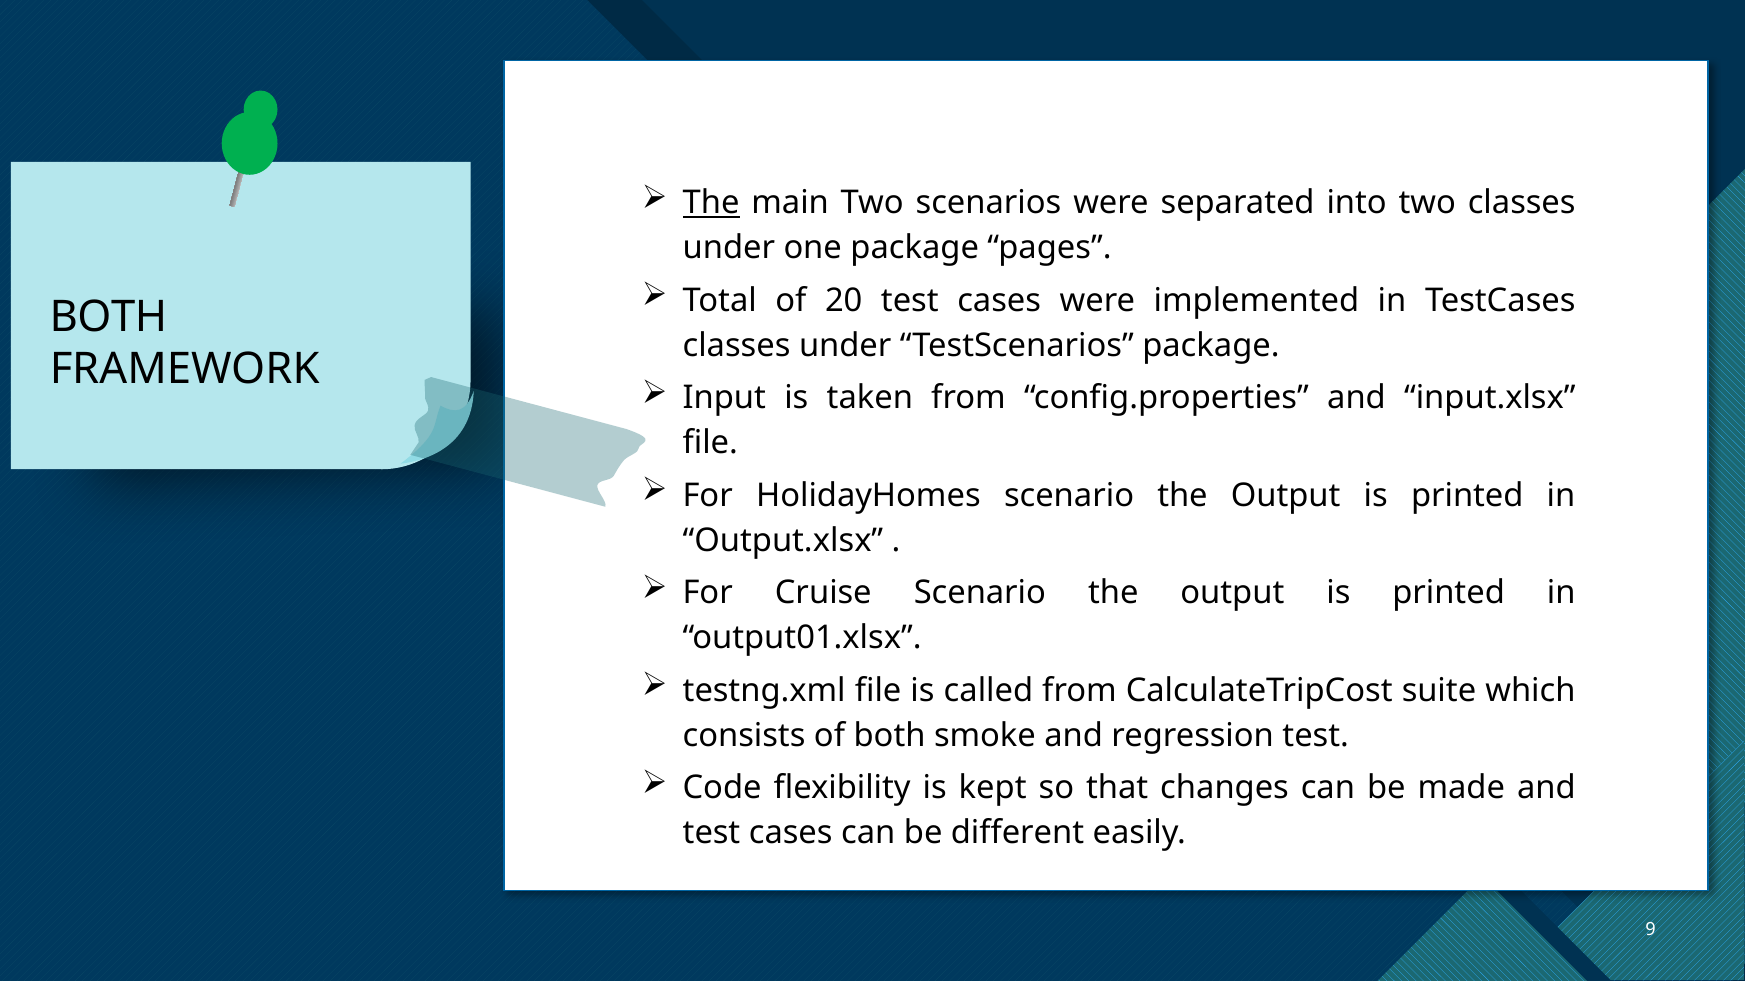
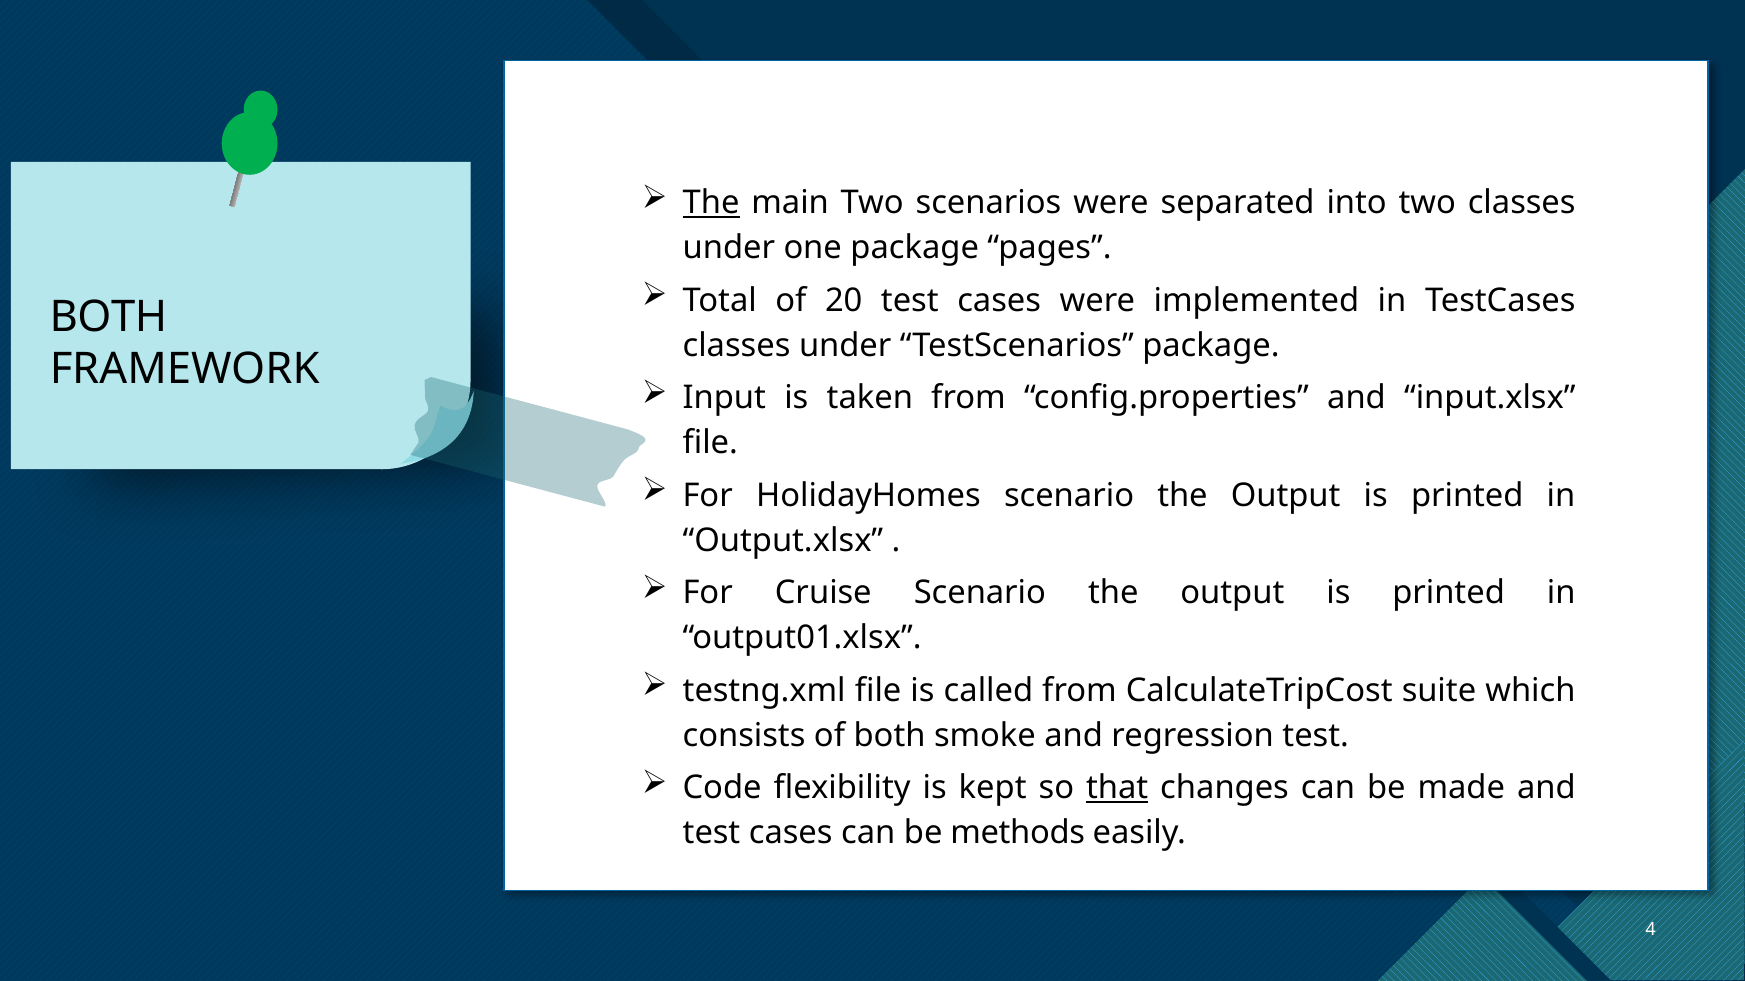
that underline: none -> present
different: different -> methods
9: 9 -> 4
